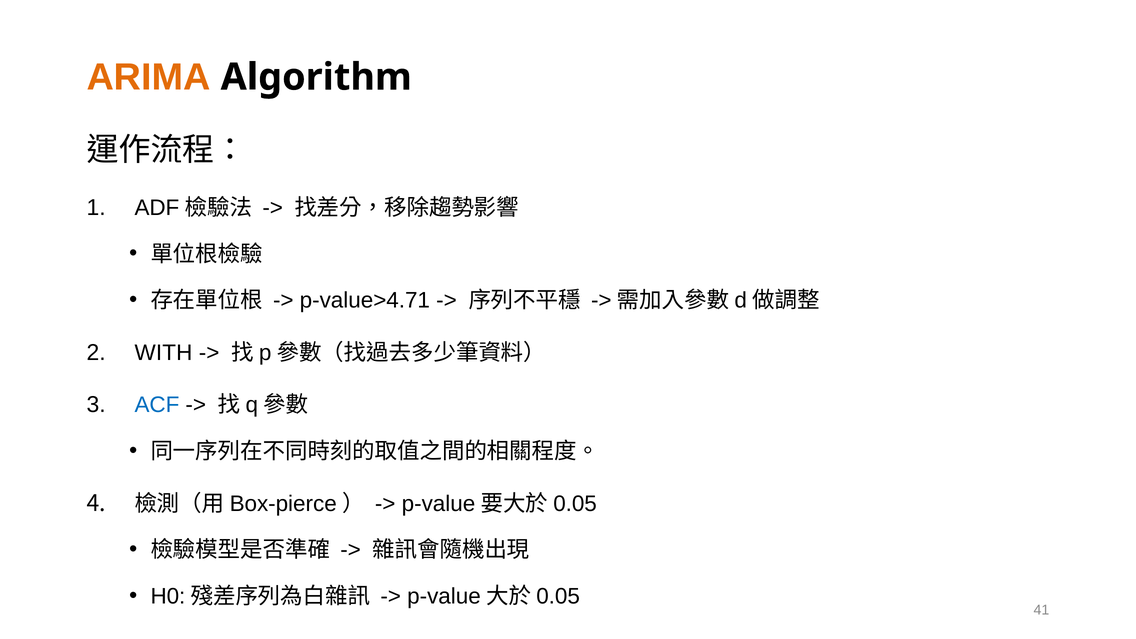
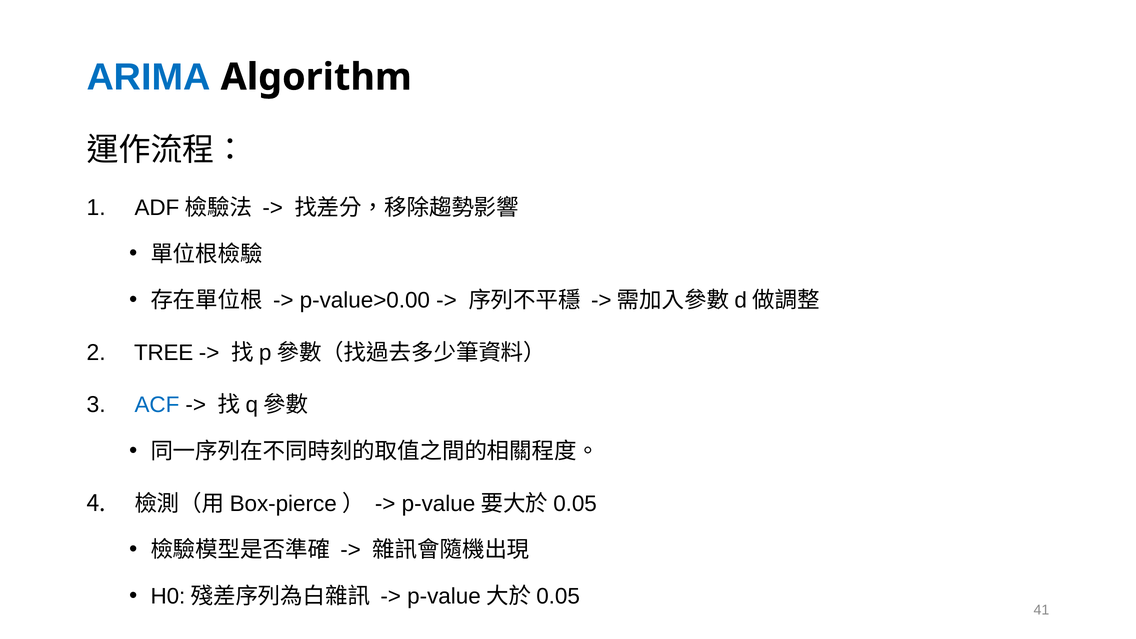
ARIMA colour: orange -> blue
p-value>4.71: p-value>4.71 -> p-value>0.00
WITH: WITH -> TREE
